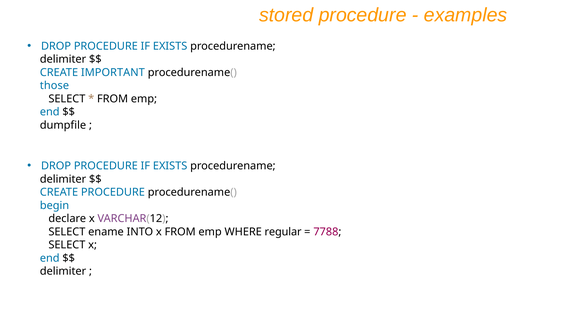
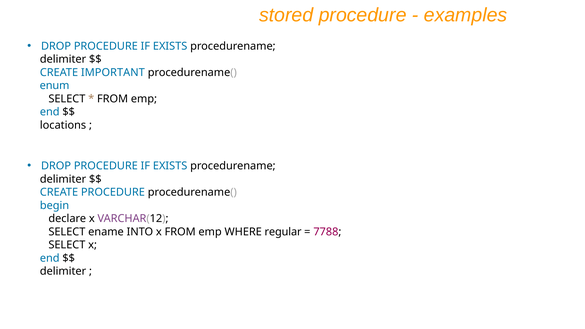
those: those -> enum
dumpfile: dumpfile -> locations
